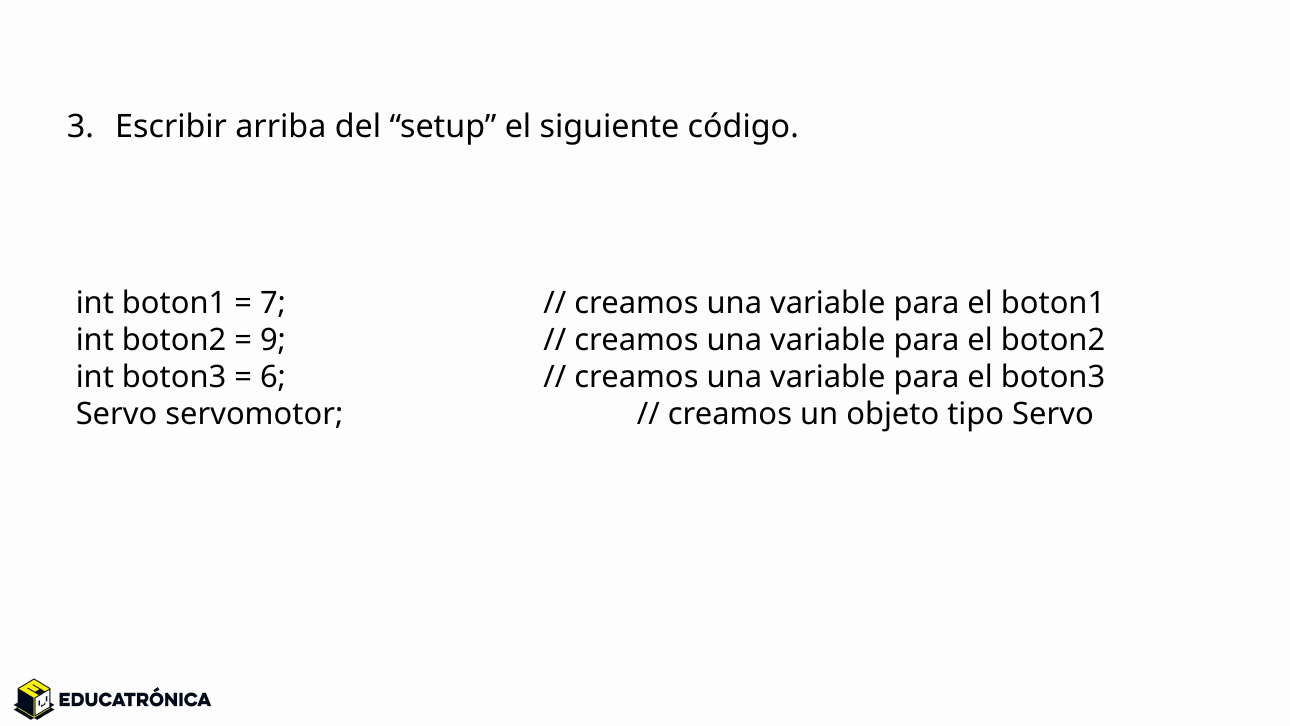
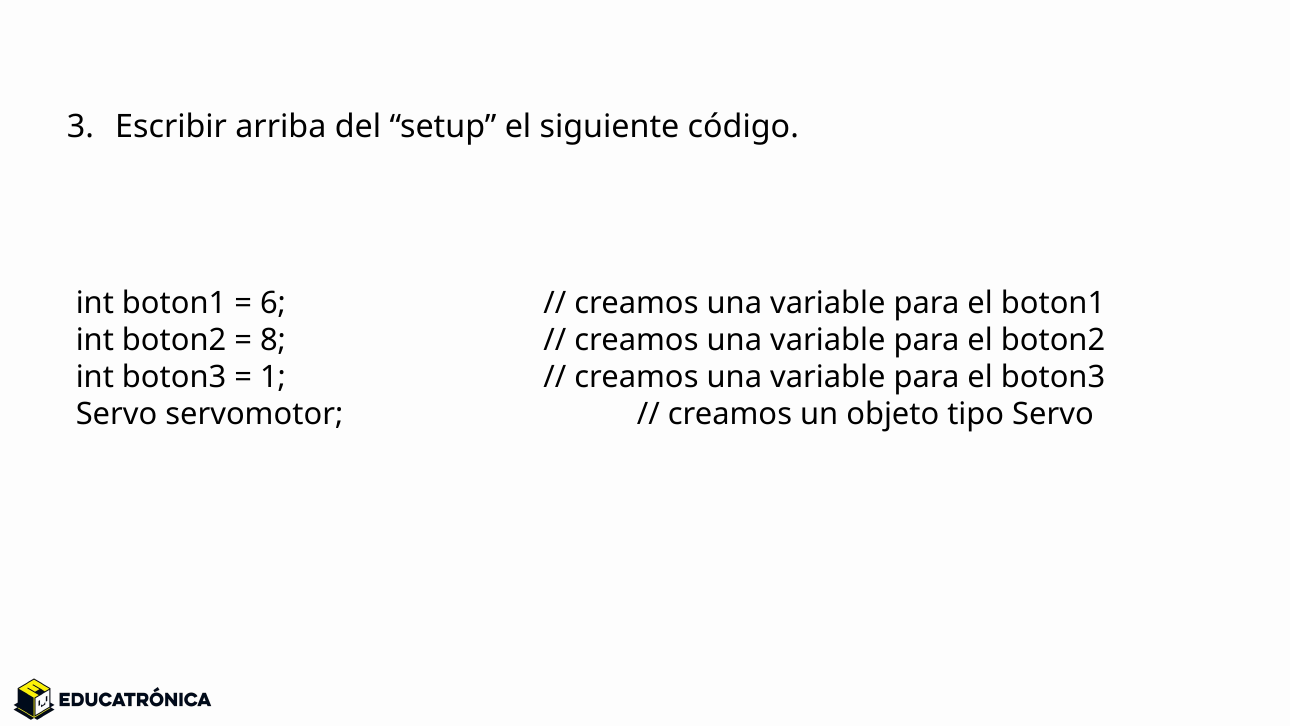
7: 7 -> 6
9: 9 -> 8
6: 6 -> 1
